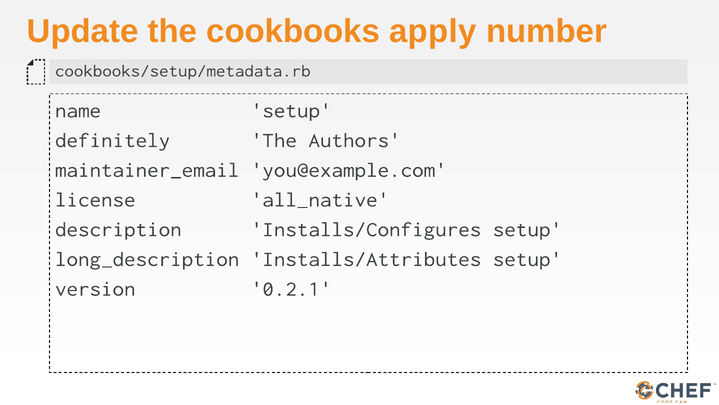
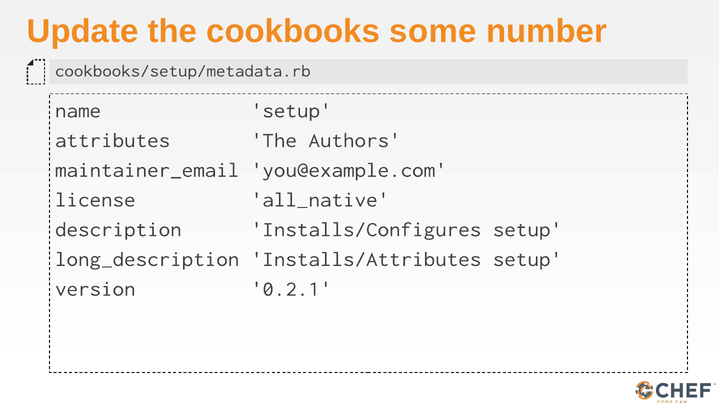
apply: apply -> some
definitely: definitely -> attributes
